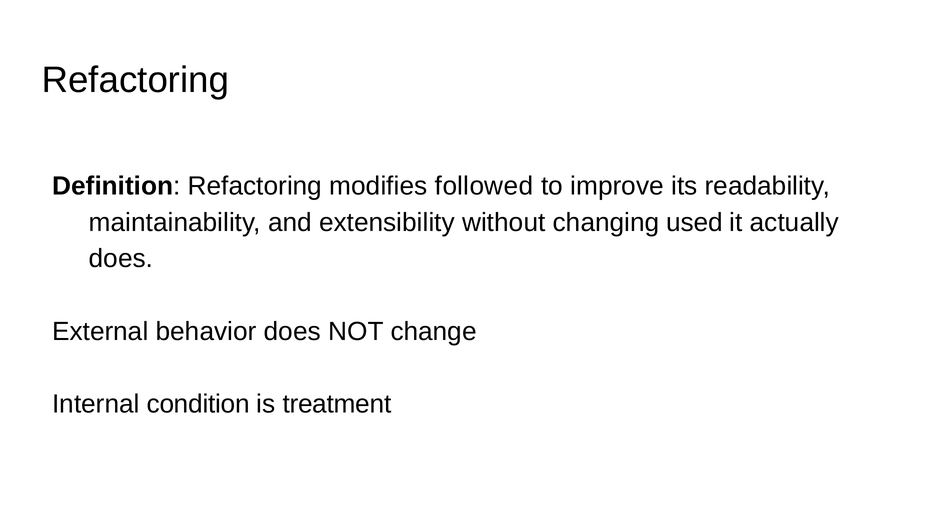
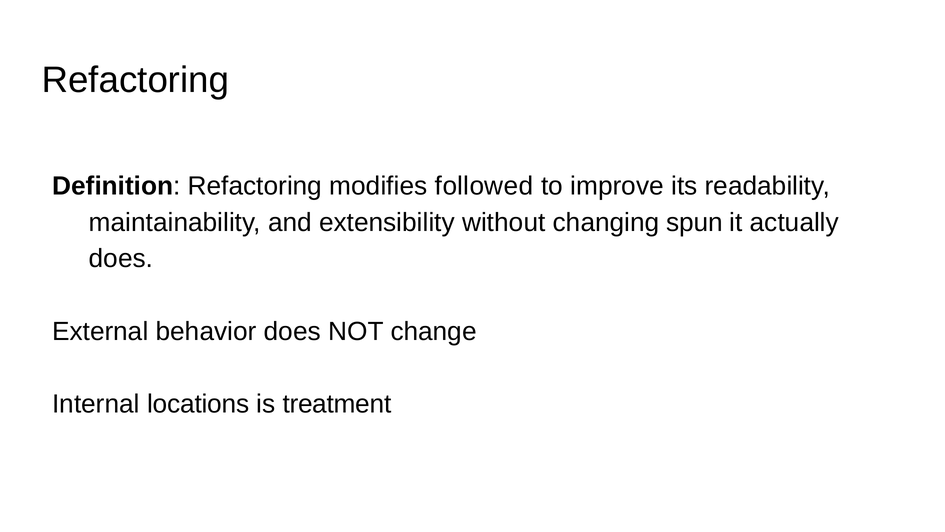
used: used -> spun
condition: condition -> locations
